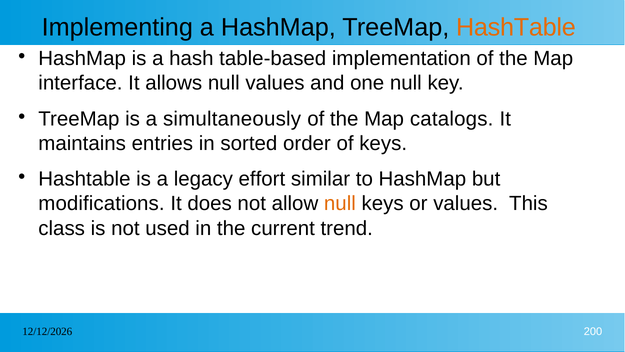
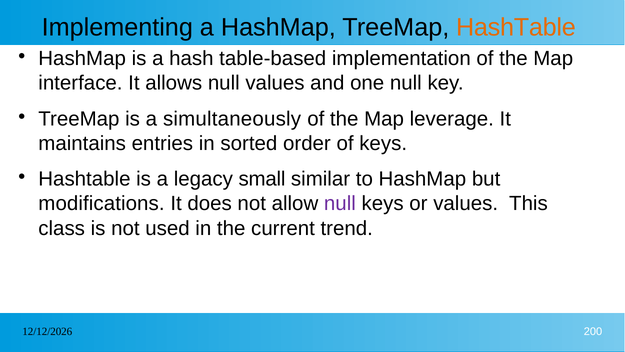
catalogs: catalogs -> leverage
effort: effort -> small
null at (340, 203) colour: orange -> purple
